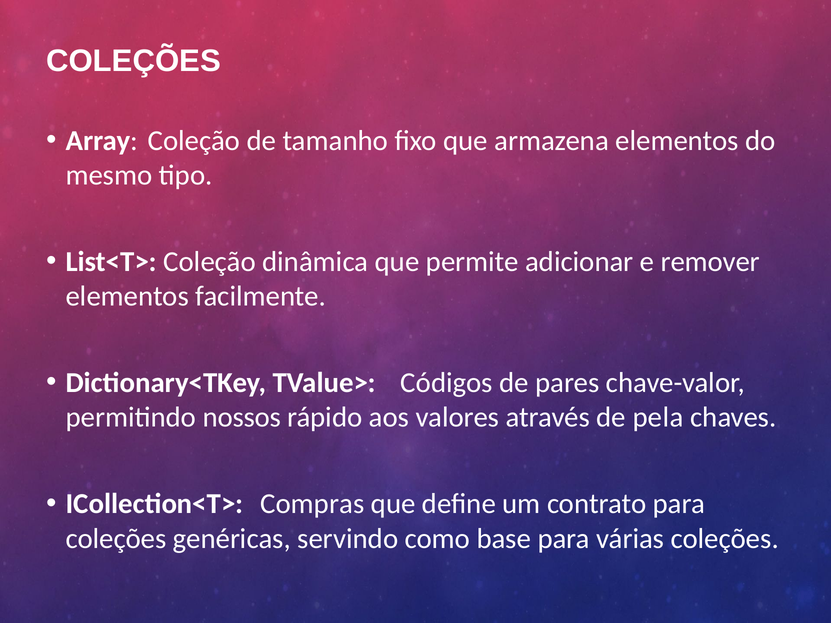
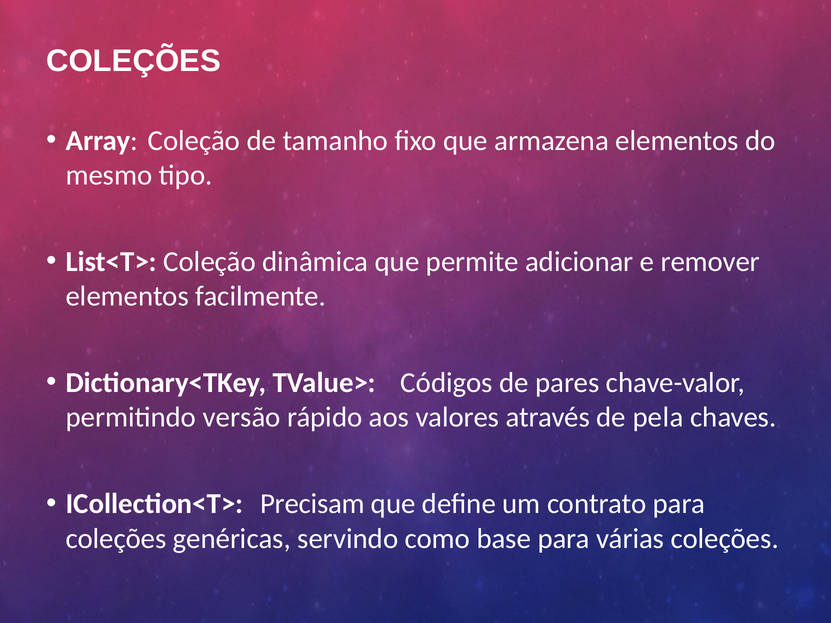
nossos: nossos -> versão
Compras: Compras -> Precisam
